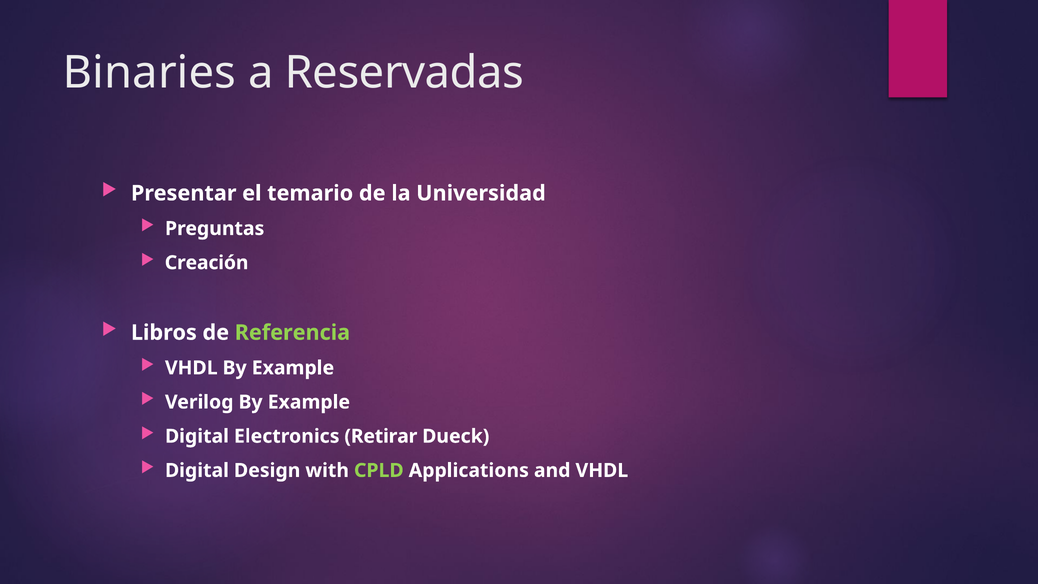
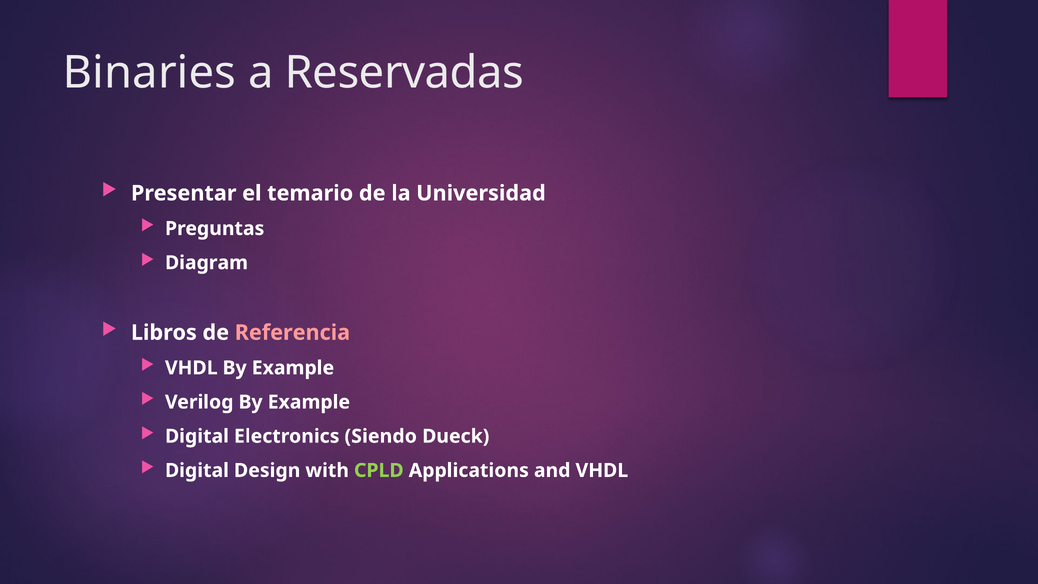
Creación: Creación -> Diagram
Referencia colour: light green -> pink
Retirar: Retirar -> Siendo
